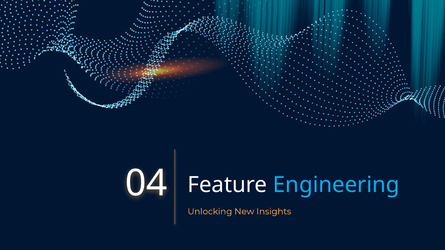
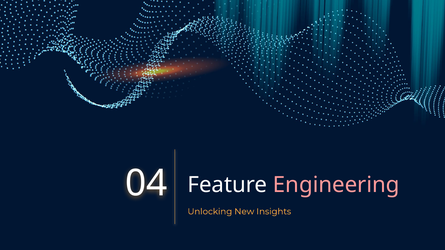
Engineering colour: light blue -> pink
